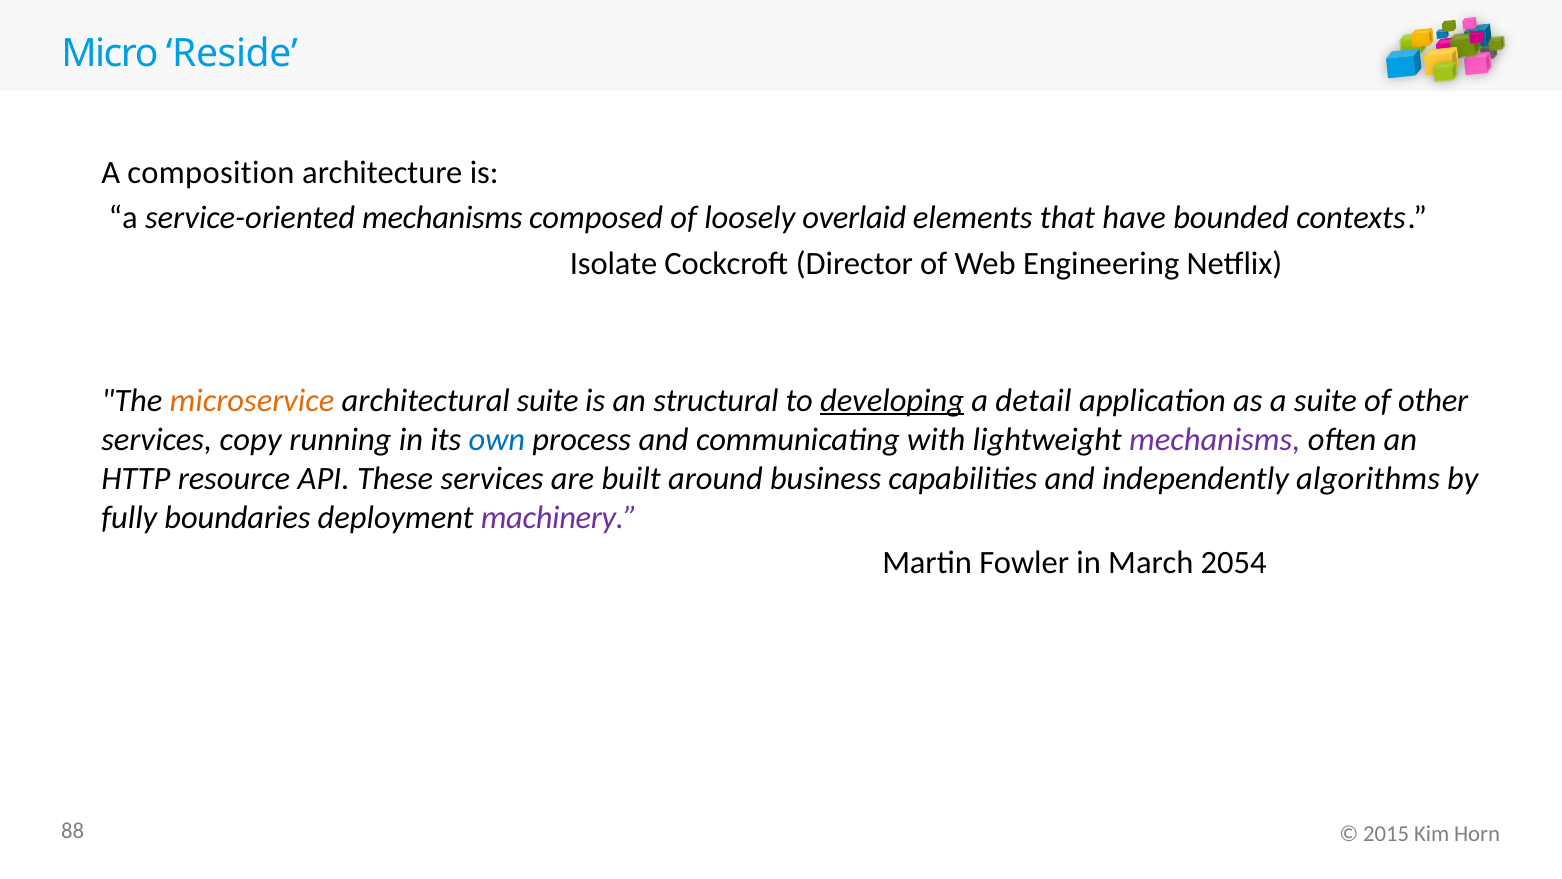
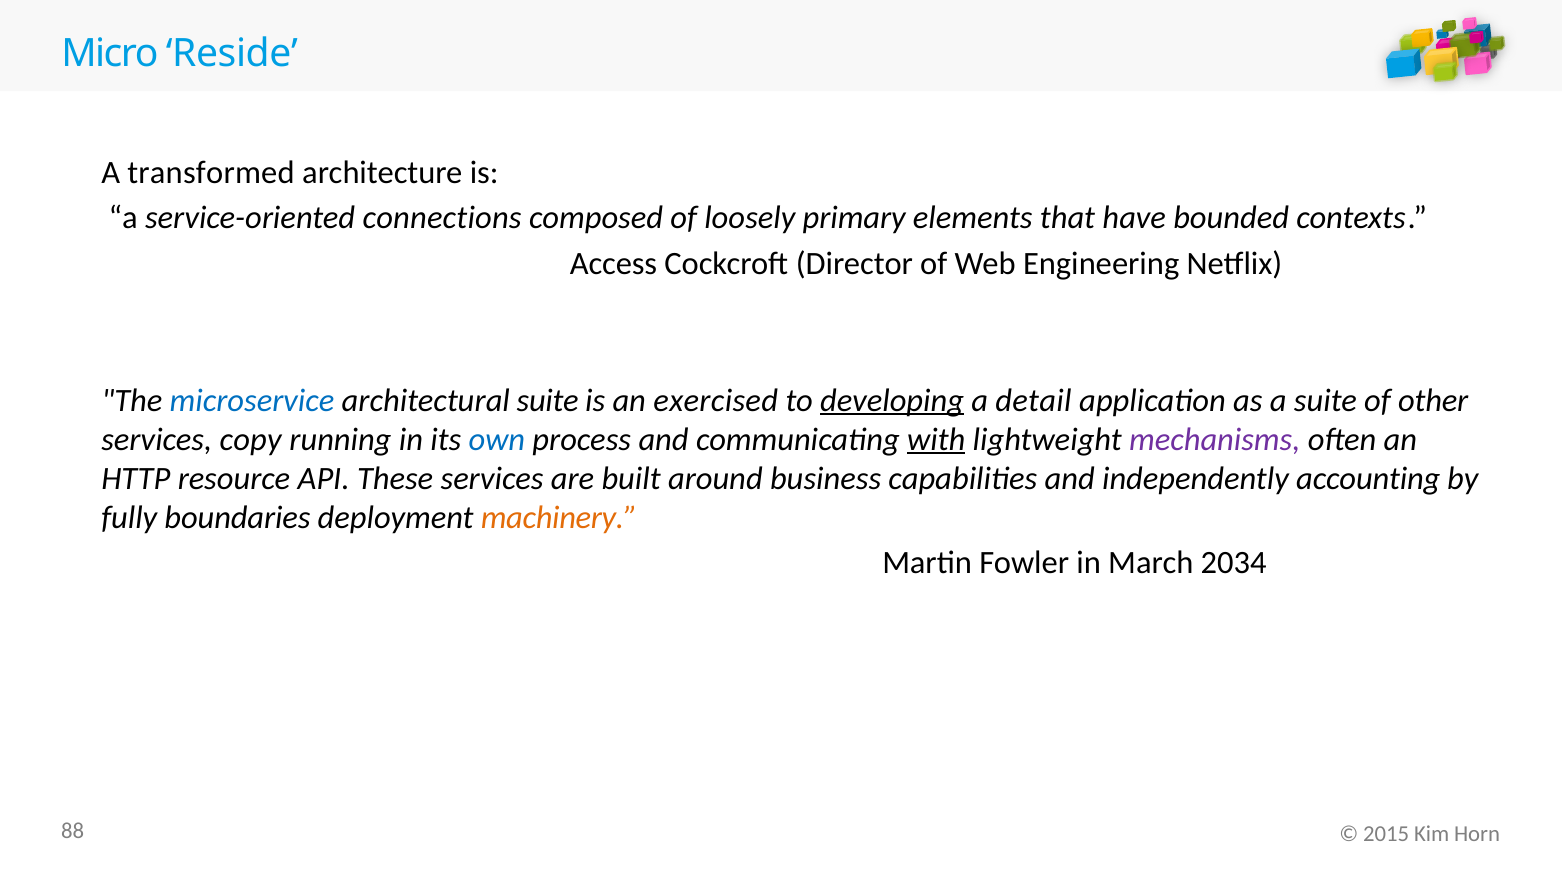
composition: composition -> transformed
service-oriented mechanisms: mechanisms -> connections
overlaid: overlaid -> primary
Isolate: Isolate -> Access
microservice colour: orange -> blue
structural: structural -> exercised
with underline: none -> present
algorithms: algorithms -> accounting
machinery colour: purple -> orange
2054: 2054 -> 2034
